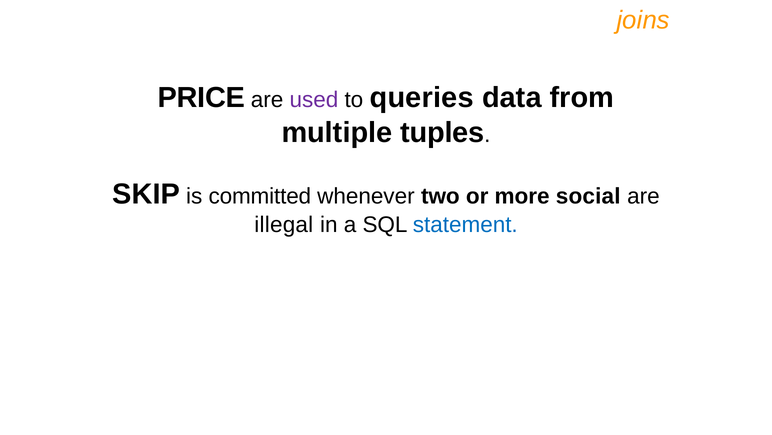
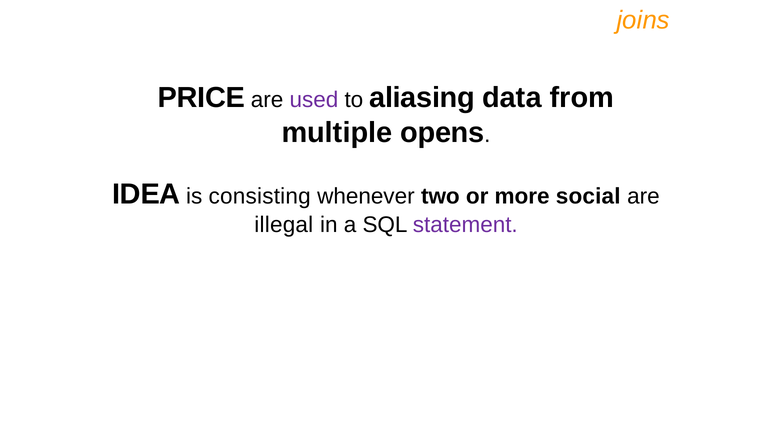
queries: queries -> aliasing
tuples: tuples -> opens
SKIP: SKIP -> IDEA
committed: committed -> consisting
statement colour: blue -> purple
